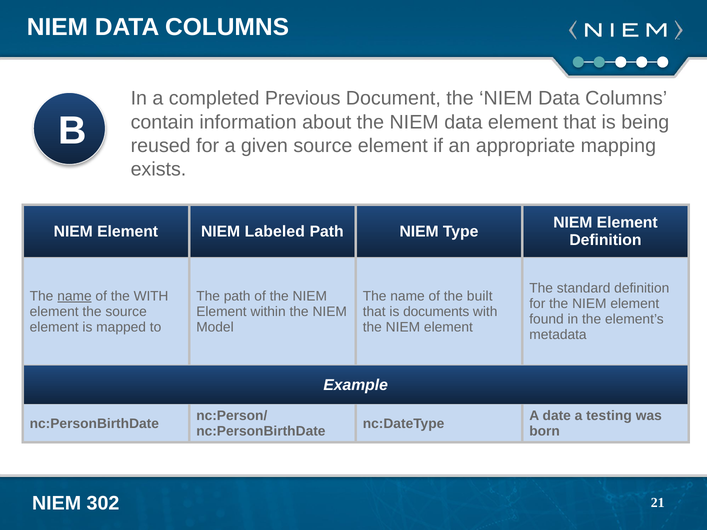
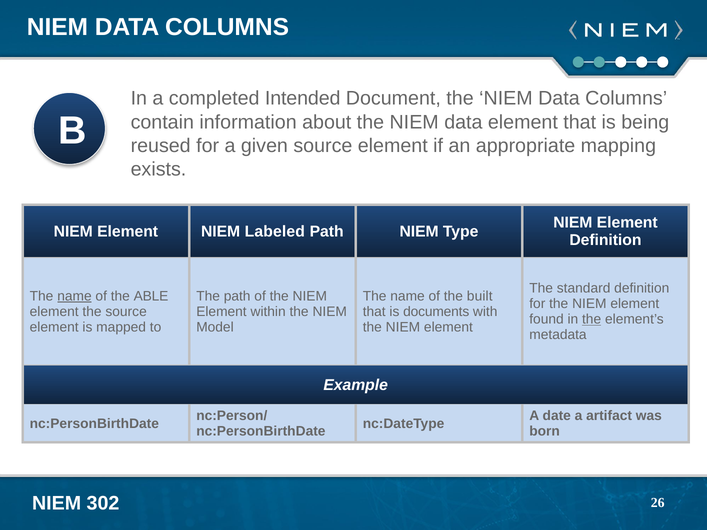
Previous: Previous -> Intended
the WITH: WITH -> ABLE
the at (592, 319) underline: none -> present
testing: testing -> artifact
21: 21 -> 26
